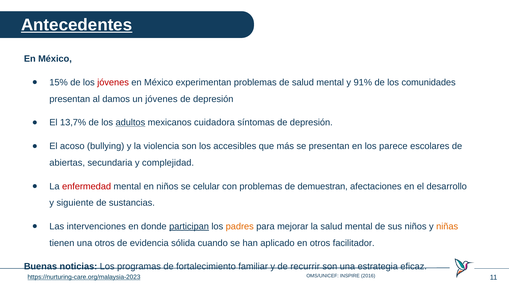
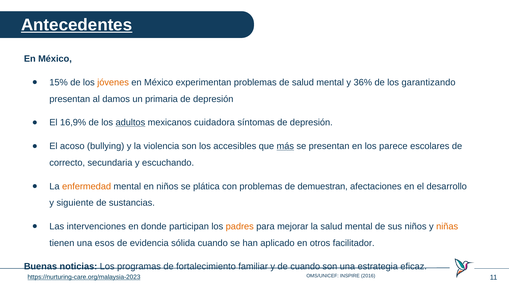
jóvenes at (113, 83) colour: red -> orange
91%: 91% -> 36%
comunidades: comunidades -> garantizando
un jóvenes: jóvenes -> primaria
13,7%: 13,7% -> 16,9%
más underline: none -> present
abiertas: abiertas -> correcto
complejidad: complejidad -> escuchando
enfermedad colour: red -> orange
celular: celular -> plática
participan underline: present -> none
una otros: otros -> esos
de recurrir: recurrir -> cuando
